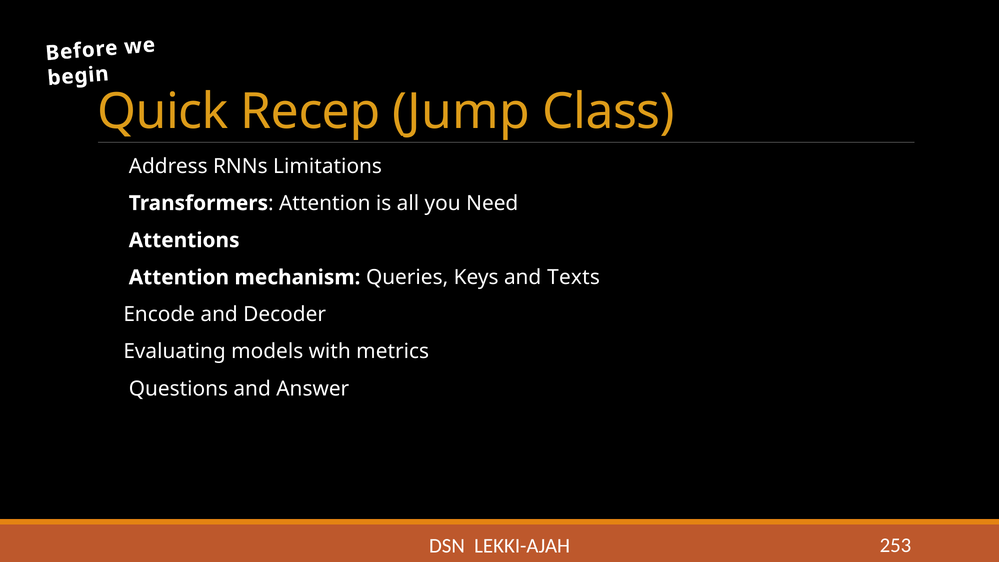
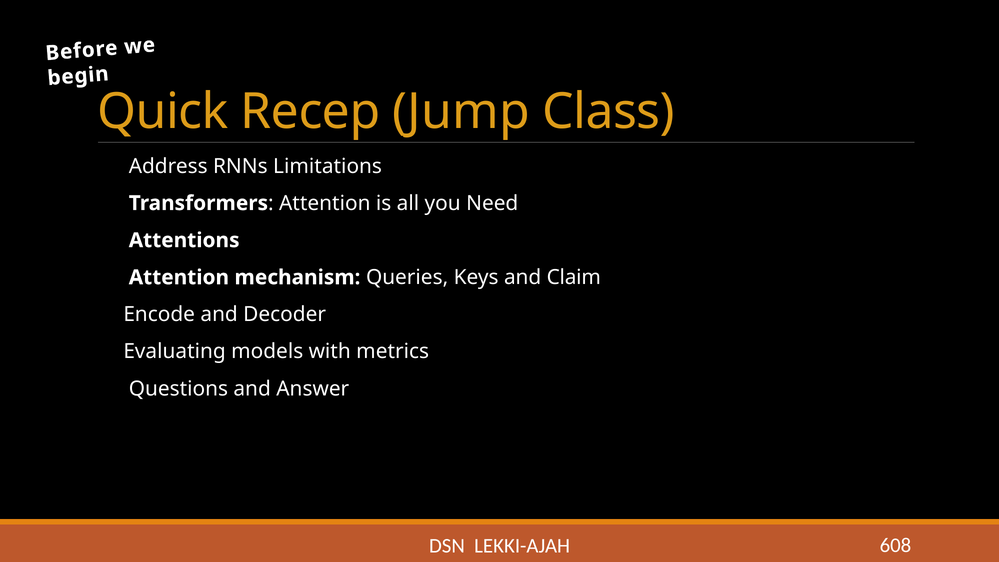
Texts: Texts -> Claim
253: 253 -> 608
